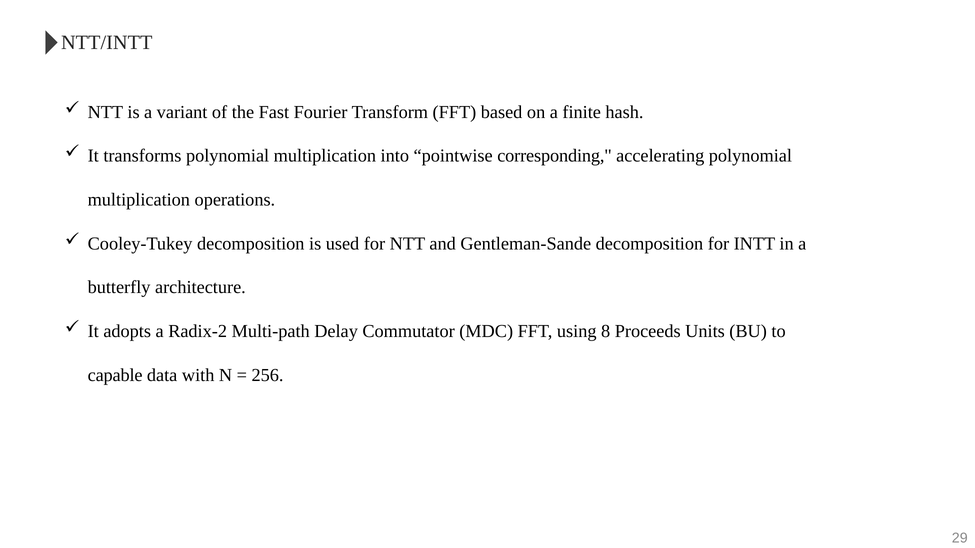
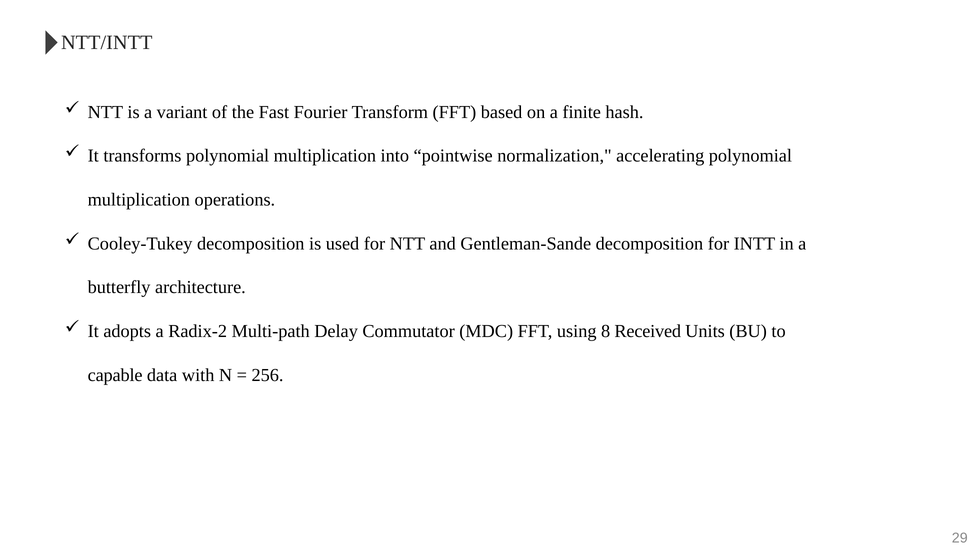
corresponding: corresponding -> normalization
Proceeds: Proceeds -> Received
